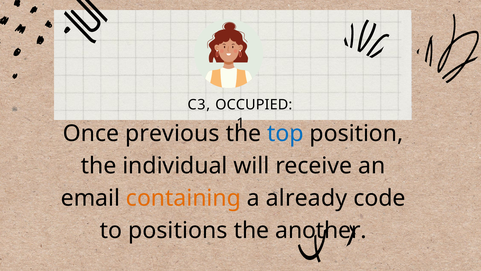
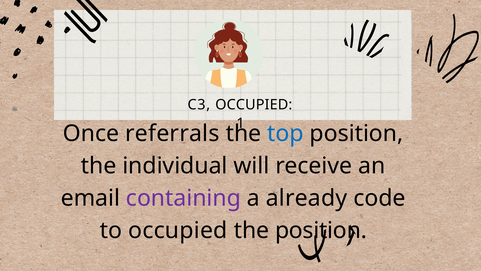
previous: previous -> referrals
containing colour: orange -> purple
to positions: positions -> occupied
the another: another -> position
